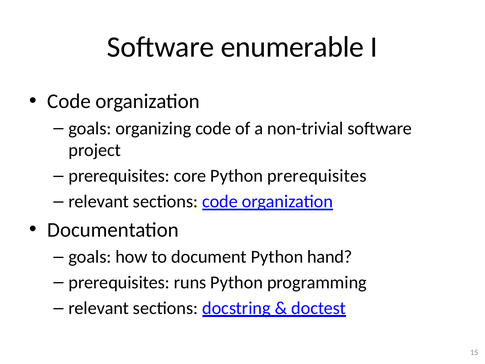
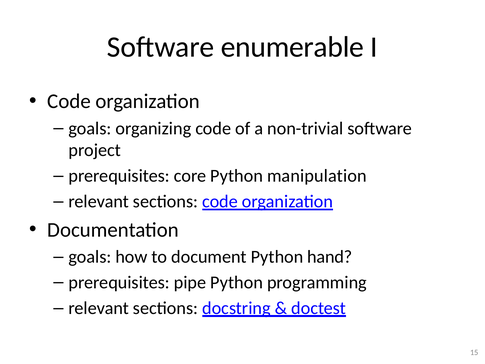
Python prerequisites: prerequisites -> manipulation
runs: runs -> pipe
